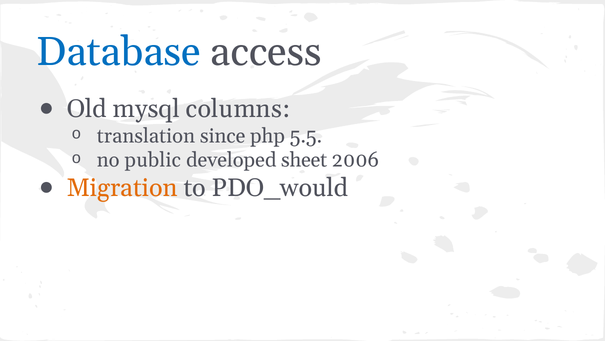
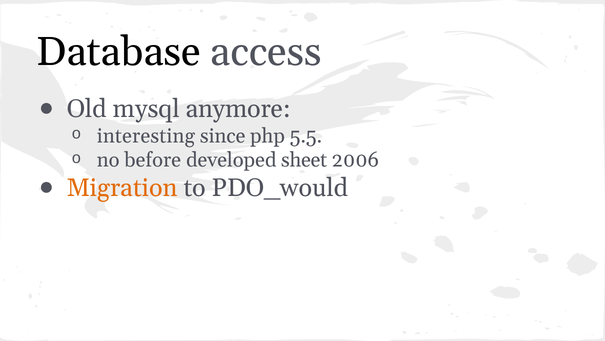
Database colour: blue -> black
columns: columns -> anymore
translation: translation -> interesting
public: public -> before
